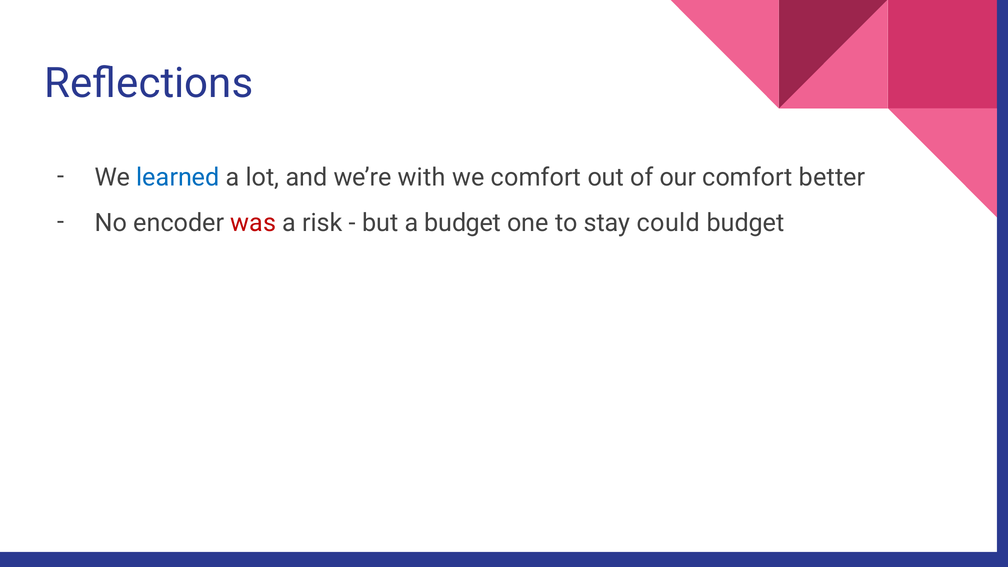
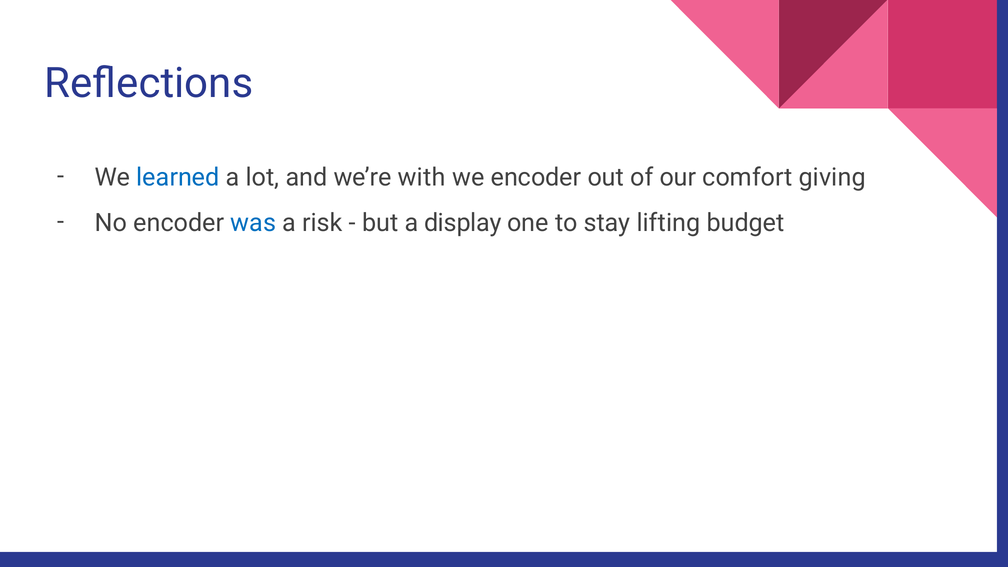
we comfort: comfort -> encoder
better: better -> giving
was colour: red -> blue
a budget: budget -> display
could: could -> lifting
